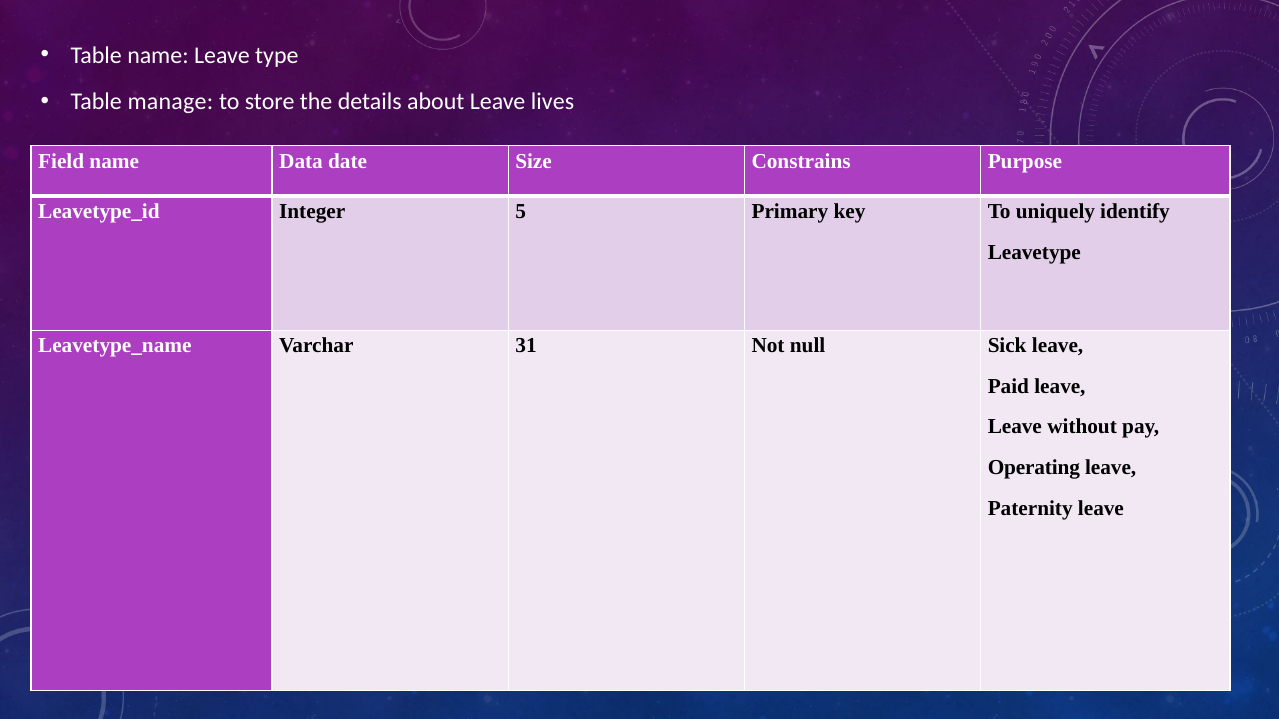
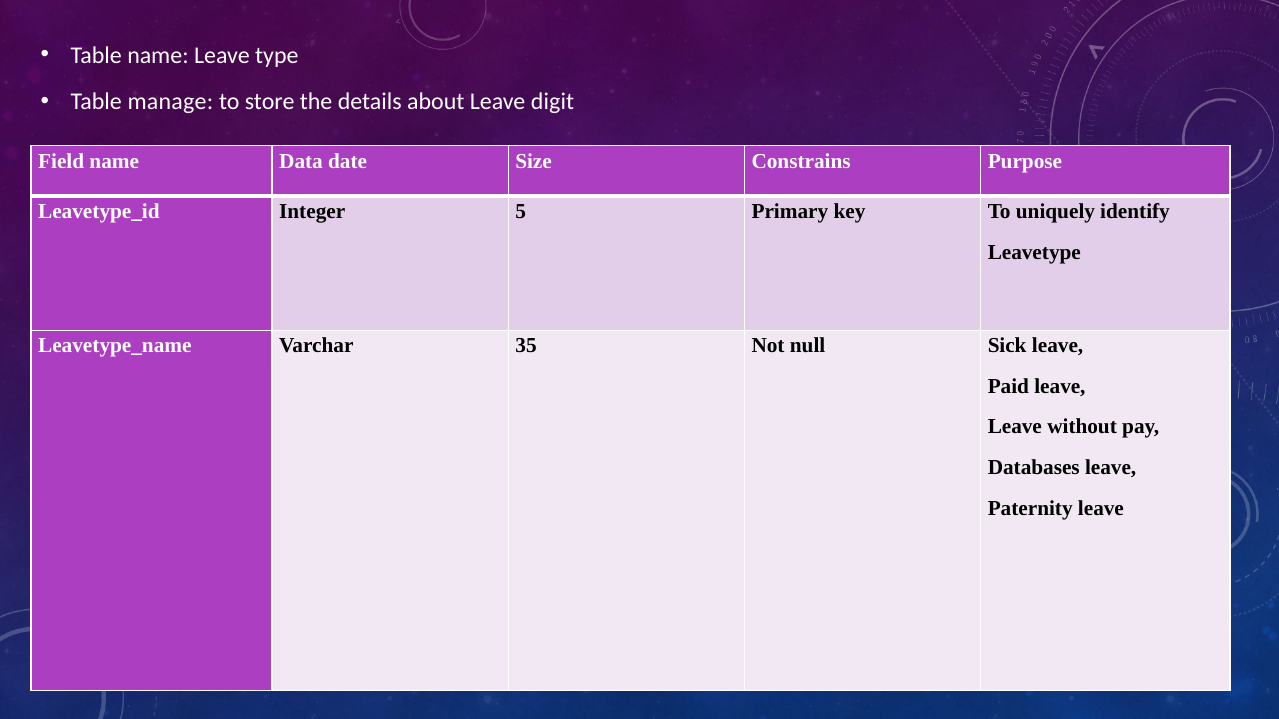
lives: lives -> digit
31: 31 -> 35
Operating: Operating -> Databases
